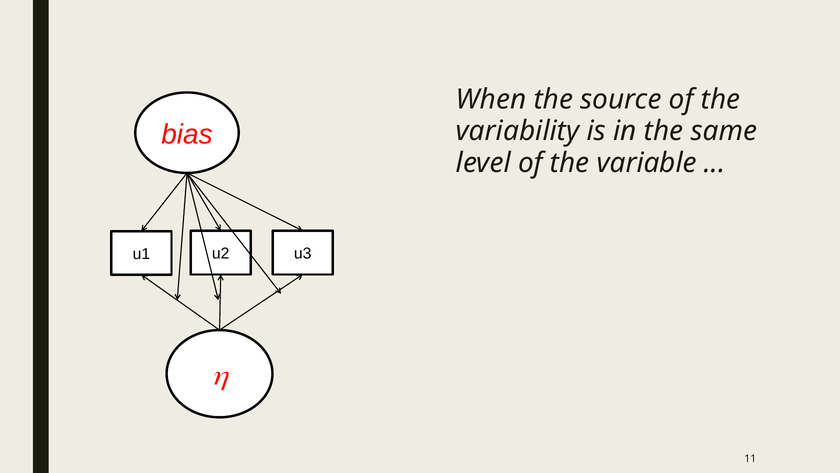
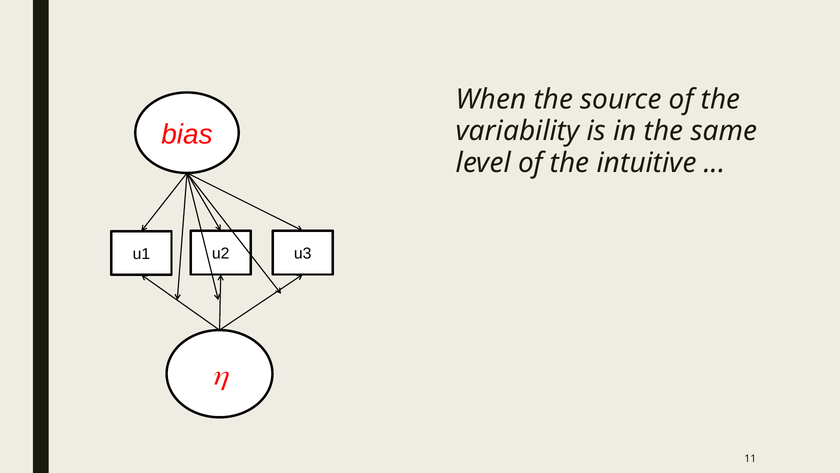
variable: variable -> intuitive
